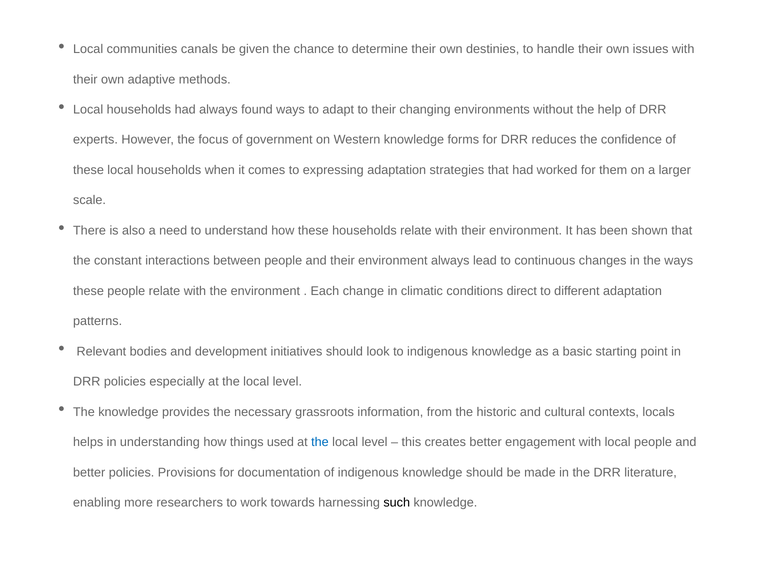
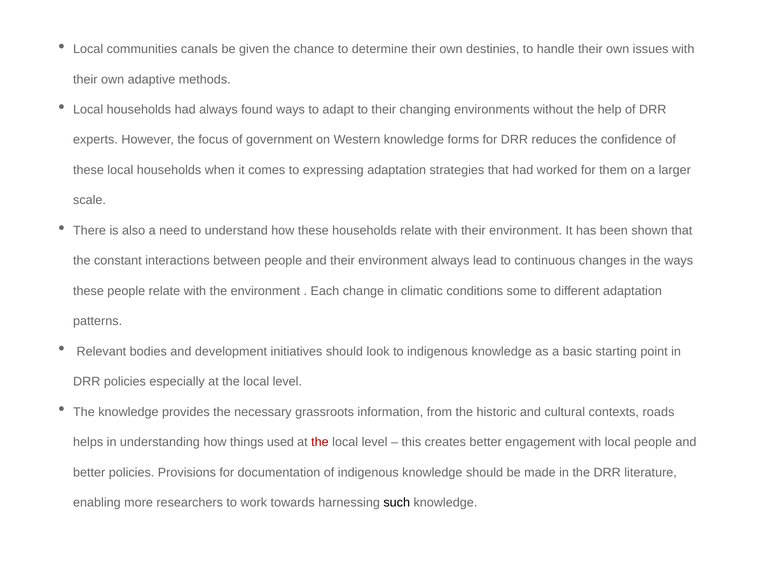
direct: direct -> some
locals: locals -> roads
the at (320, 442) colour: blue -> red
